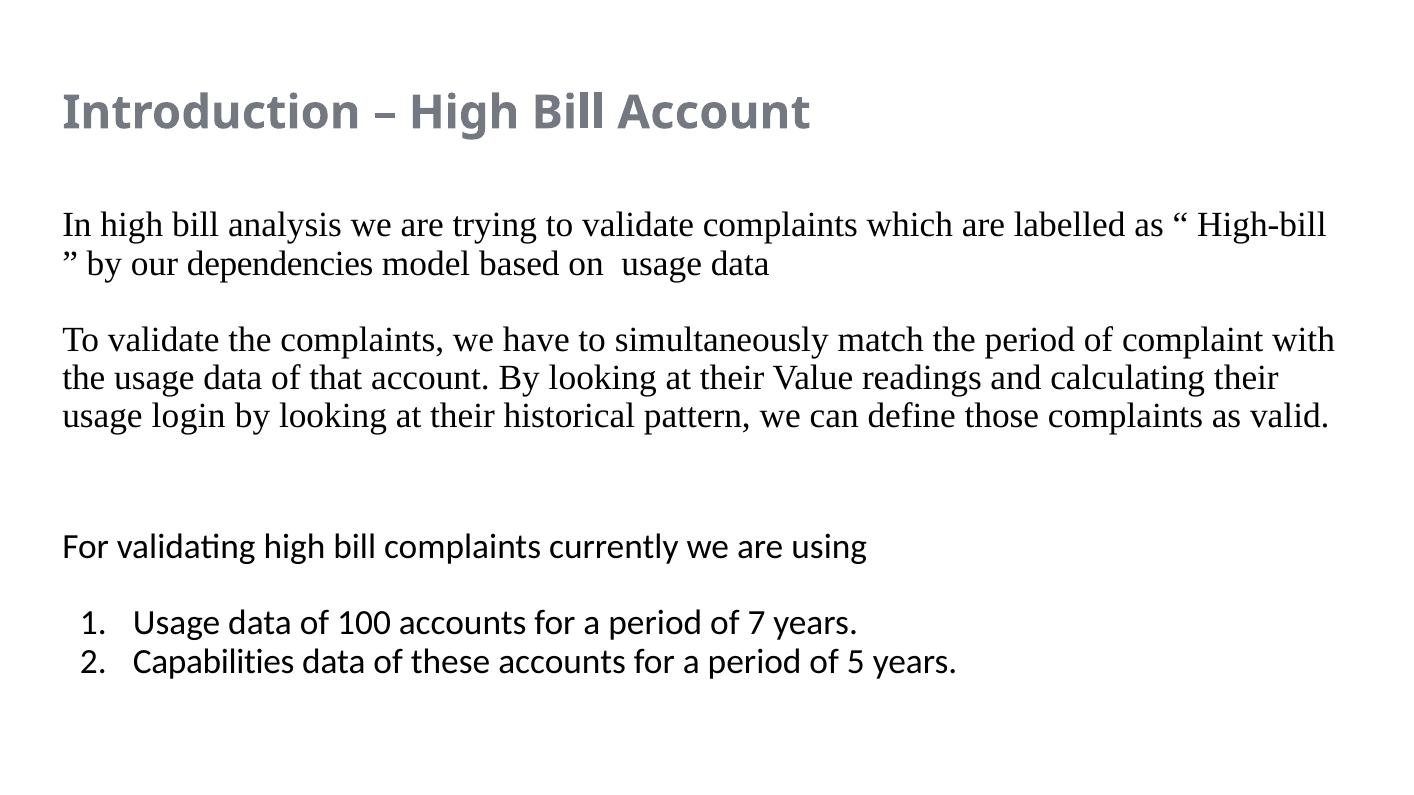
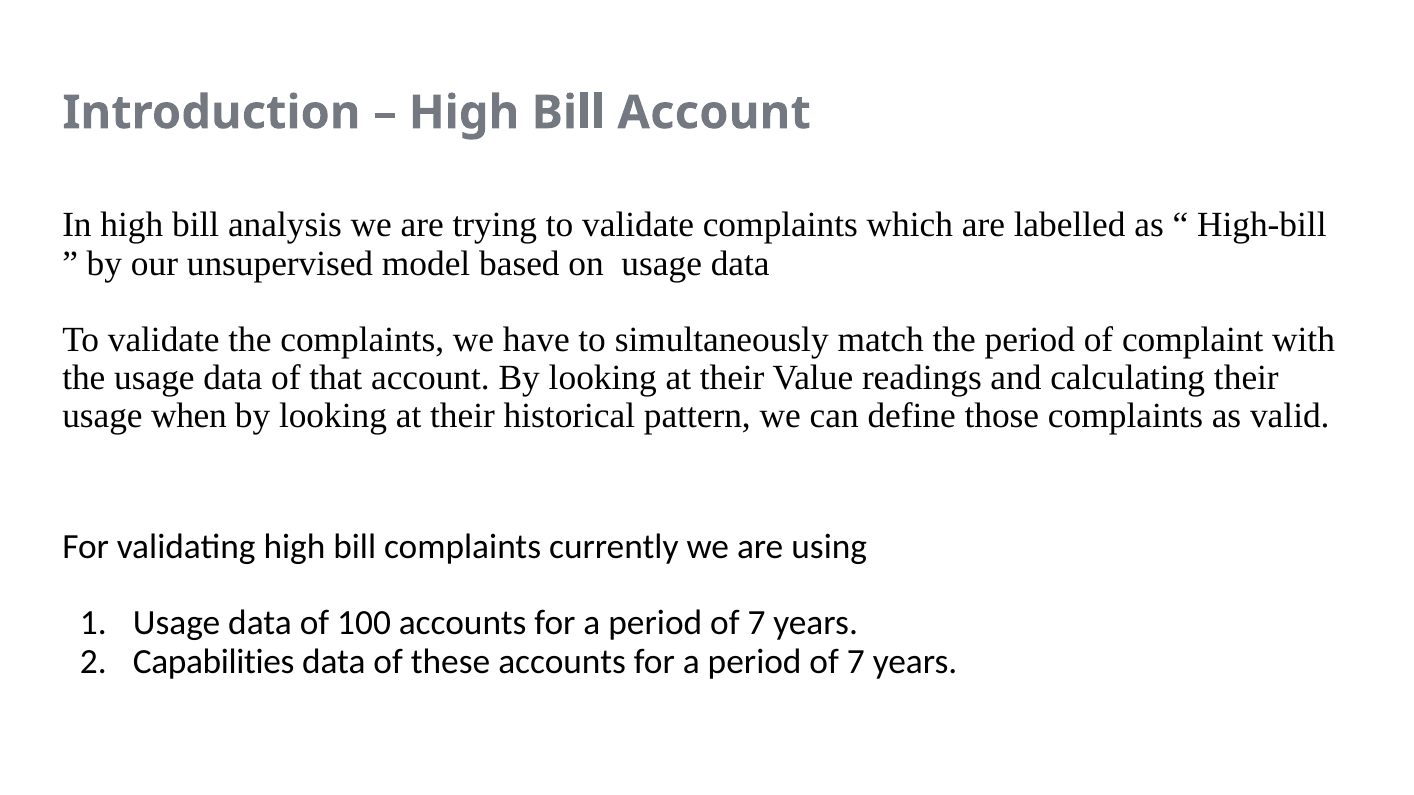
dependencies: dependencies -> unsupervised
login: login -> when
5 at (856, 662): 5 -> 7
